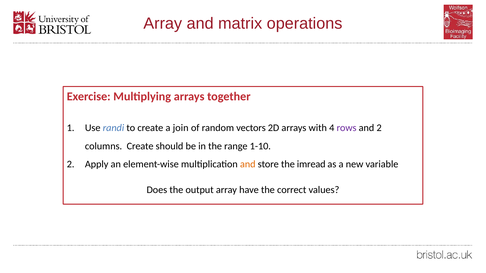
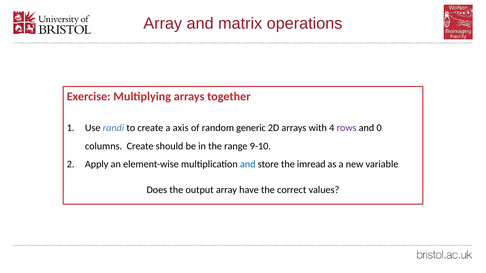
join: join -> axis
vectors: vectors -> generic
and 2: 2 -> 0
1-10: 1-10 -> 9-10
and at (248, 164) colour: orange -> blue
